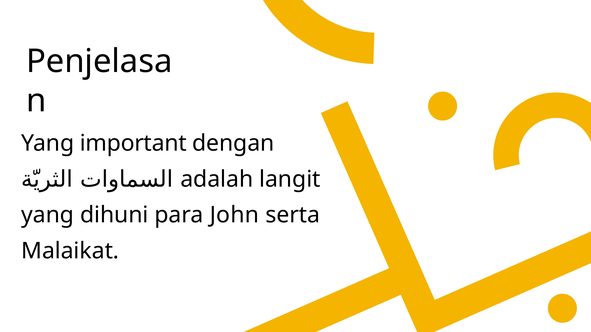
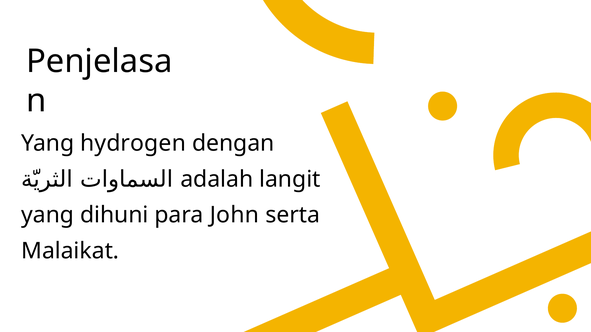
important: important -> hydrogen
